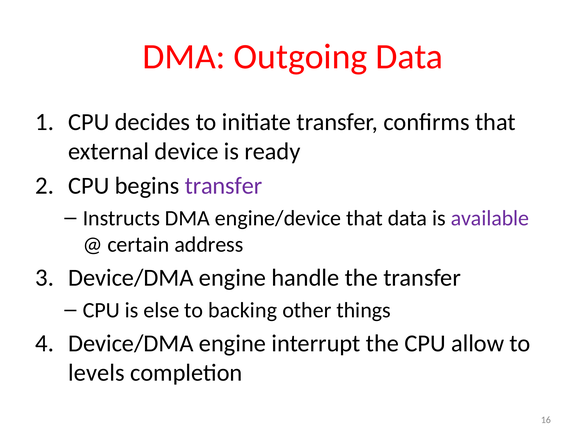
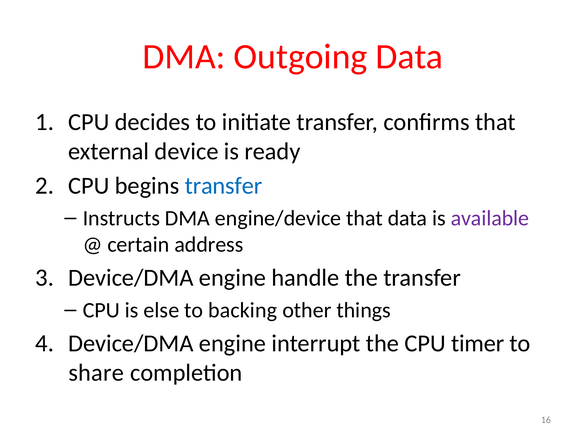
transfer at (224, 186) colour: purple -> blue
allow: allow -> timer
levels: levels -> share
